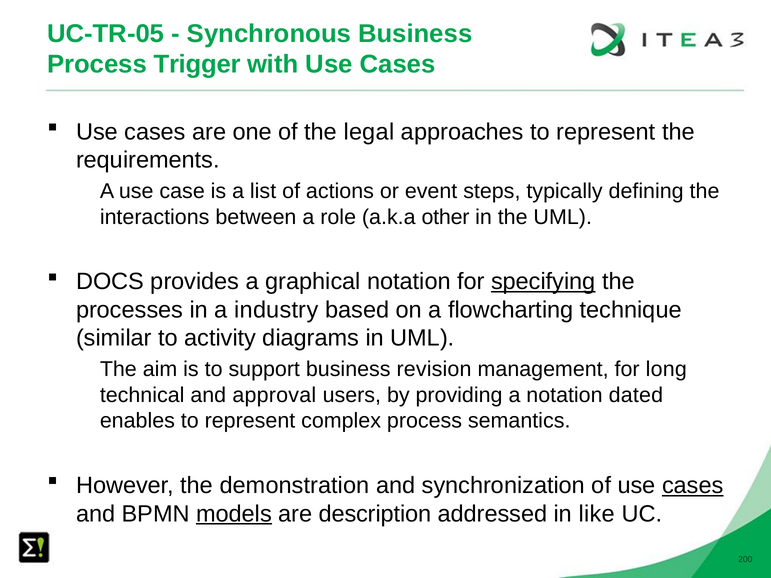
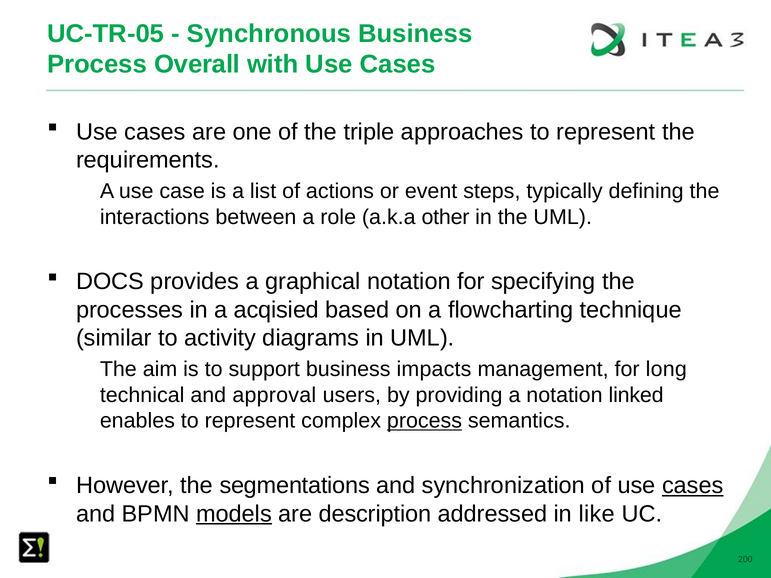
Trigger: Trigger -> Overall
legal: legal -> triple
specifying underline: present -> none
industry: industry -> acqisied
revision: revision -> impacts
dated: dated -> linked
process at (425, 421) underline: none -> present
demonstration: demonstration -> segmentations
